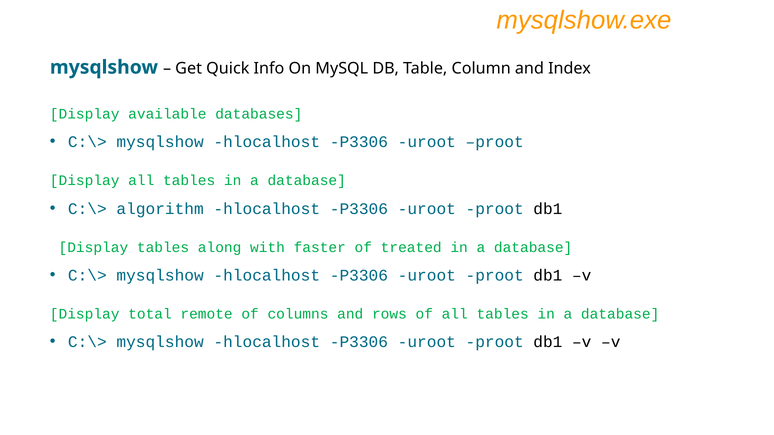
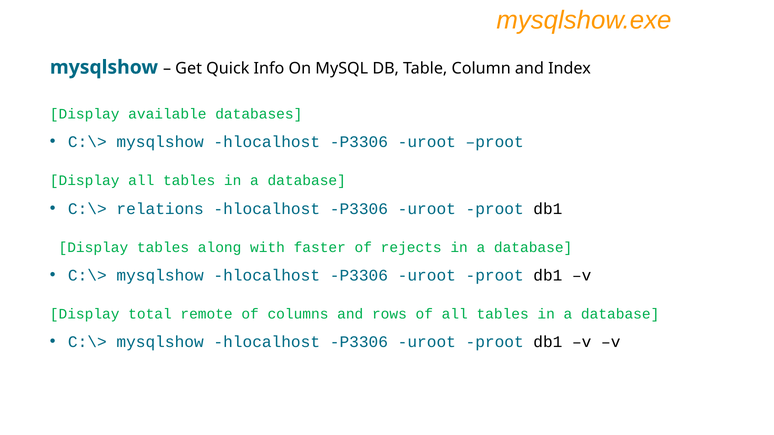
algorithm: algorithm -> relations
treated: treated -> rejects
